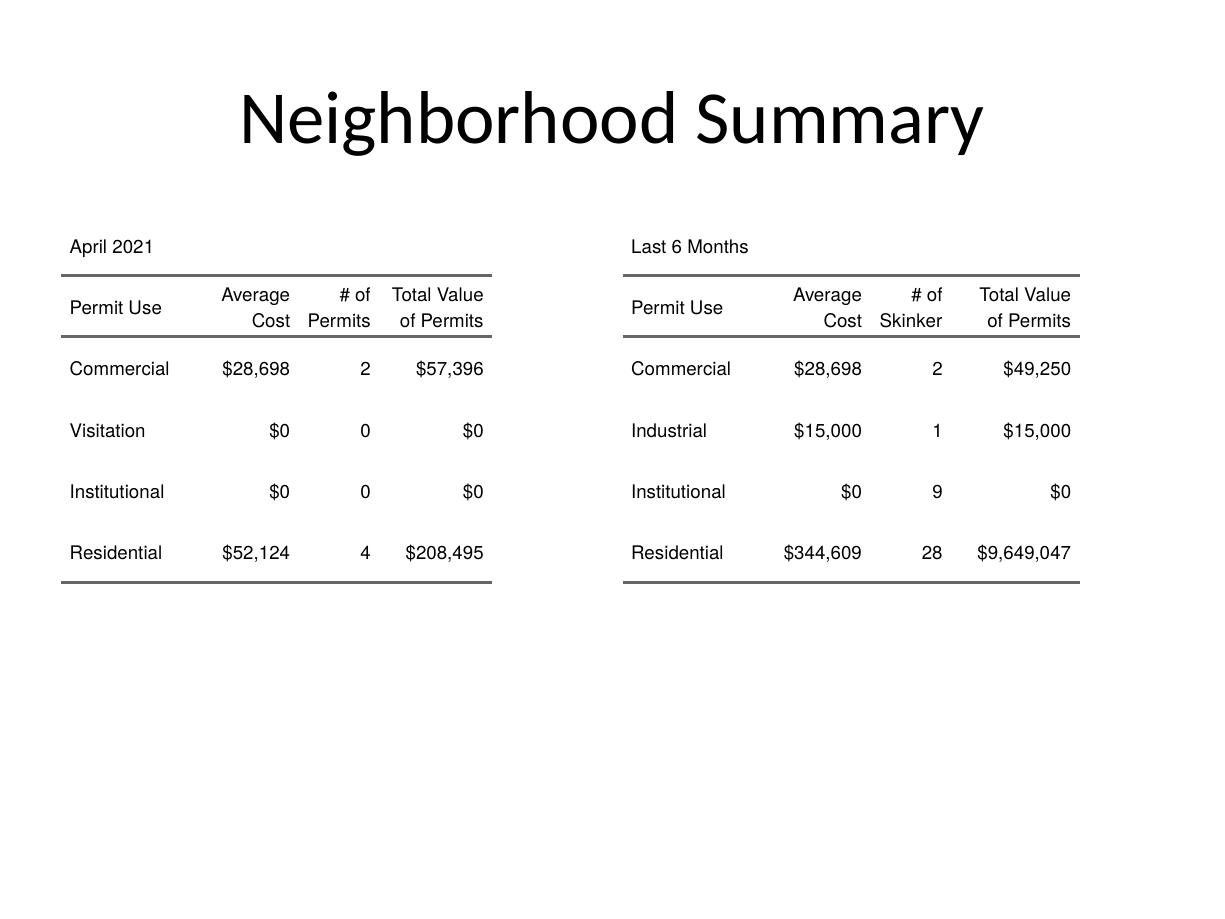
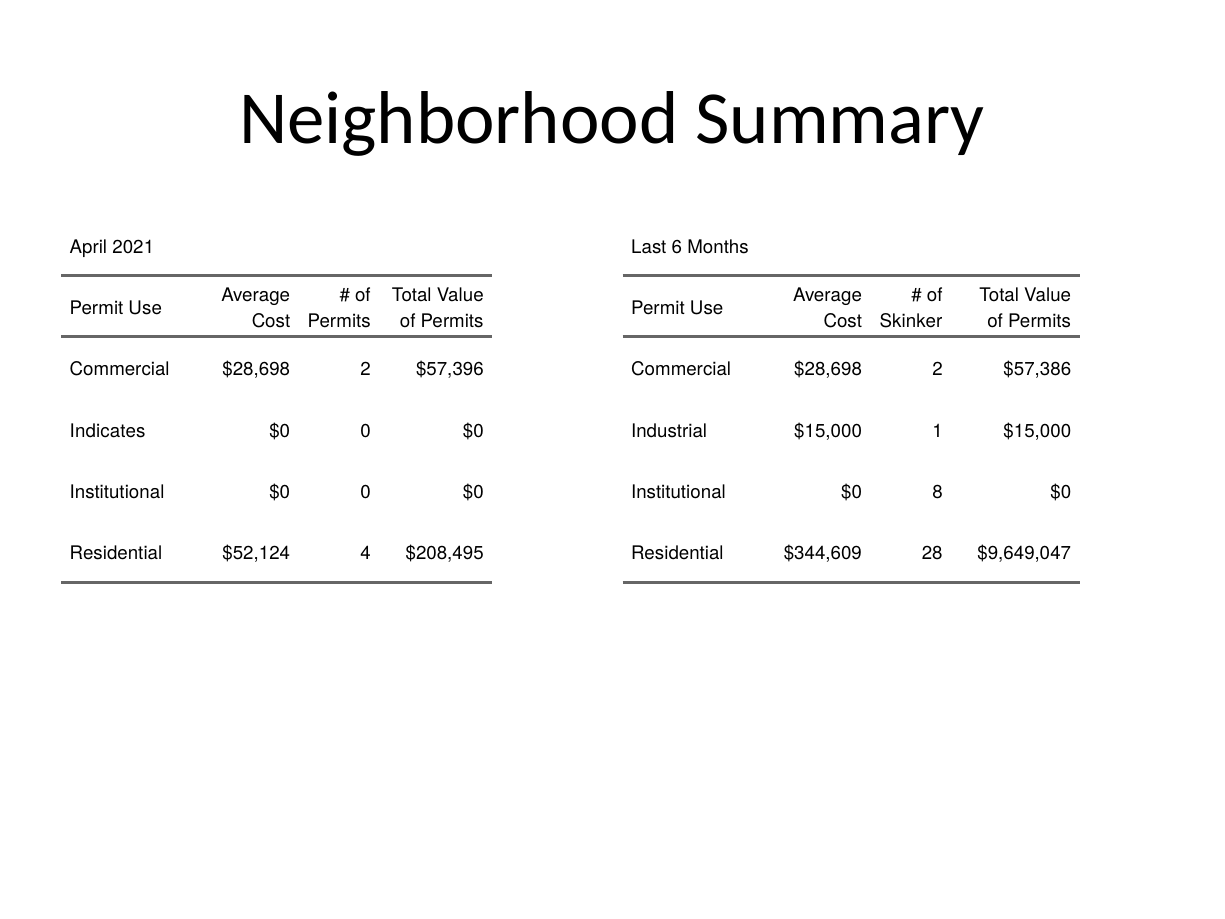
$49,250: $49,250 -> $57,386
Visitation: Visitation -> Indicates
9: 9 -> 8
